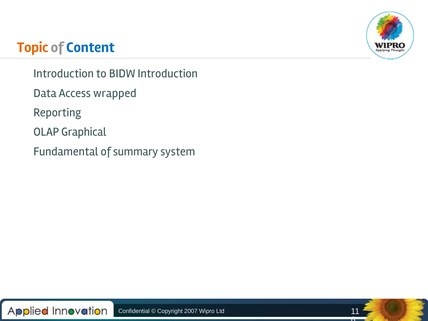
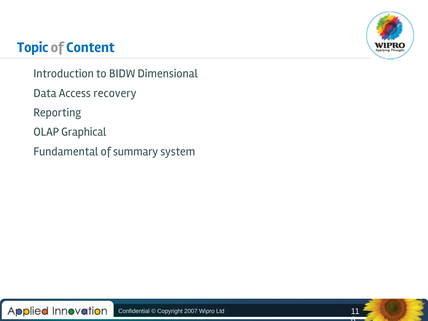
Topic colour: orange -> blue
Introduction: Introduction -> Dimensional
wrapped: wrapped -> recovery
